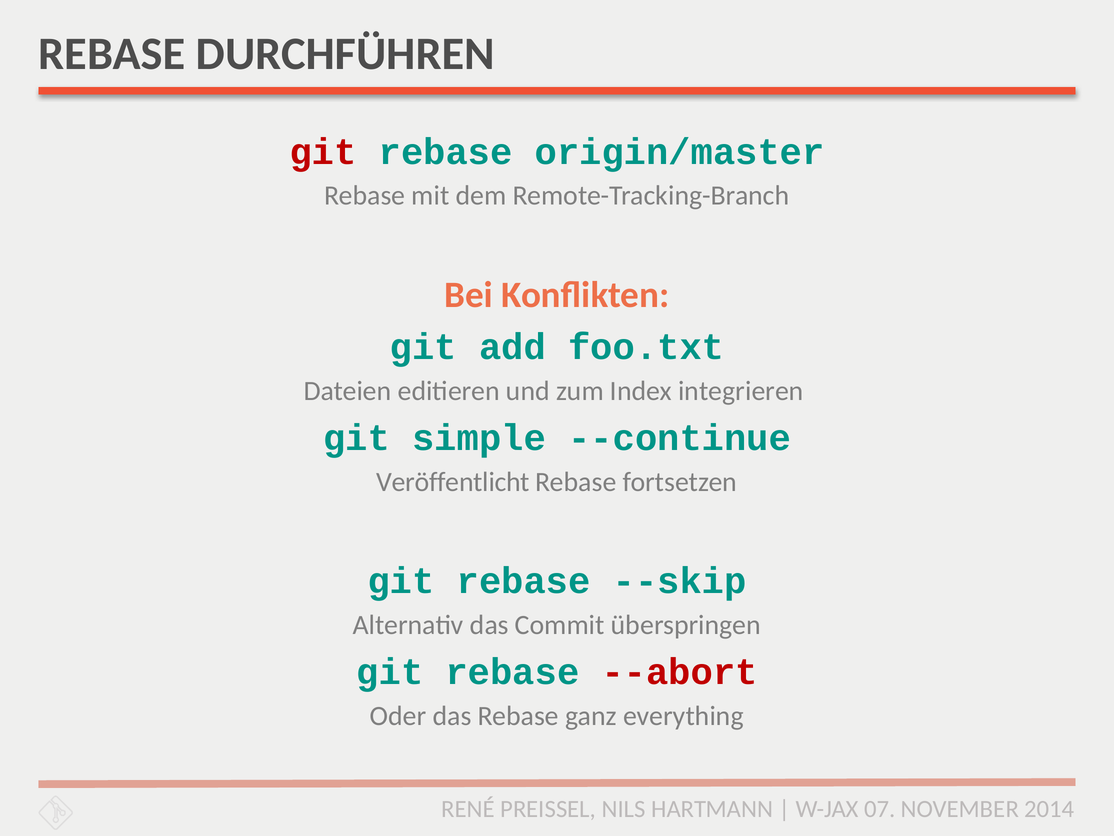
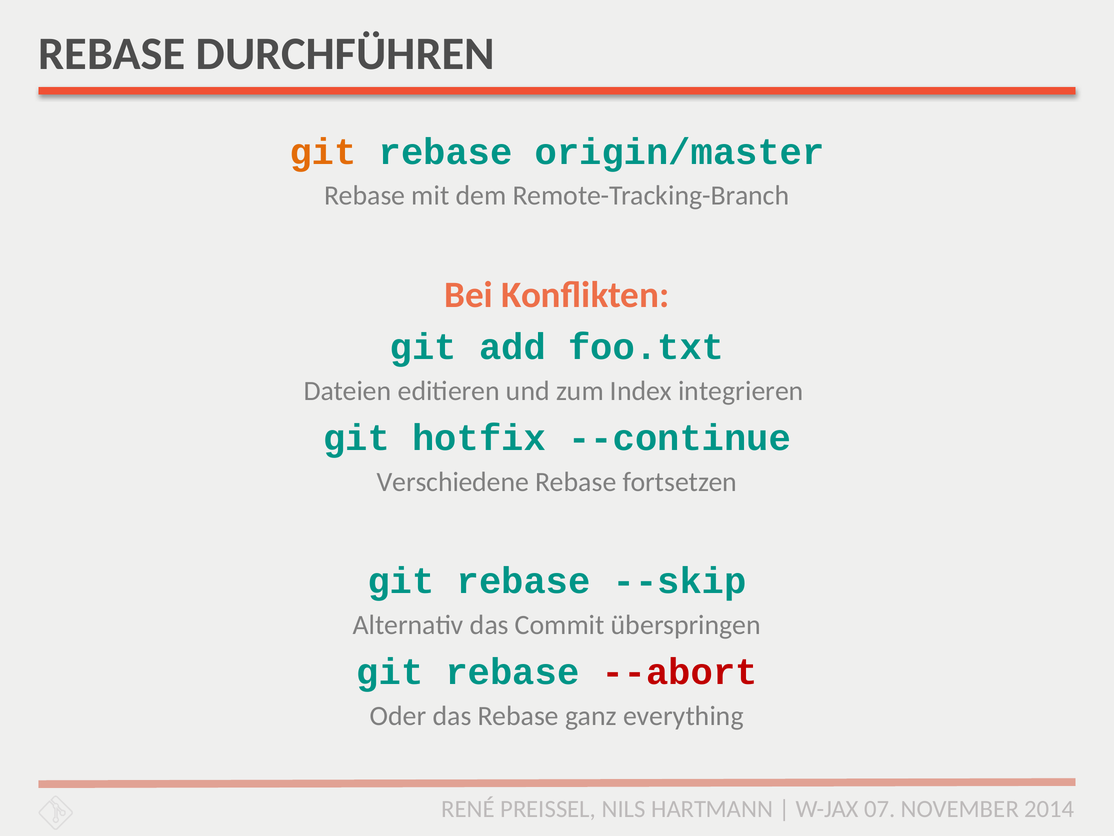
git at (323, 152) colour: red -> orange
simple: simple -> hotfix
Veröffentlicht: Veröffentlicht -> Verschiedene
